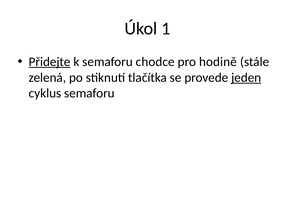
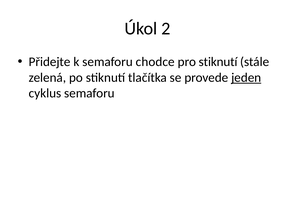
1: 1 -> 2
Přidejte underline: present -> none
pro hodině: hodině -> stiknutí
